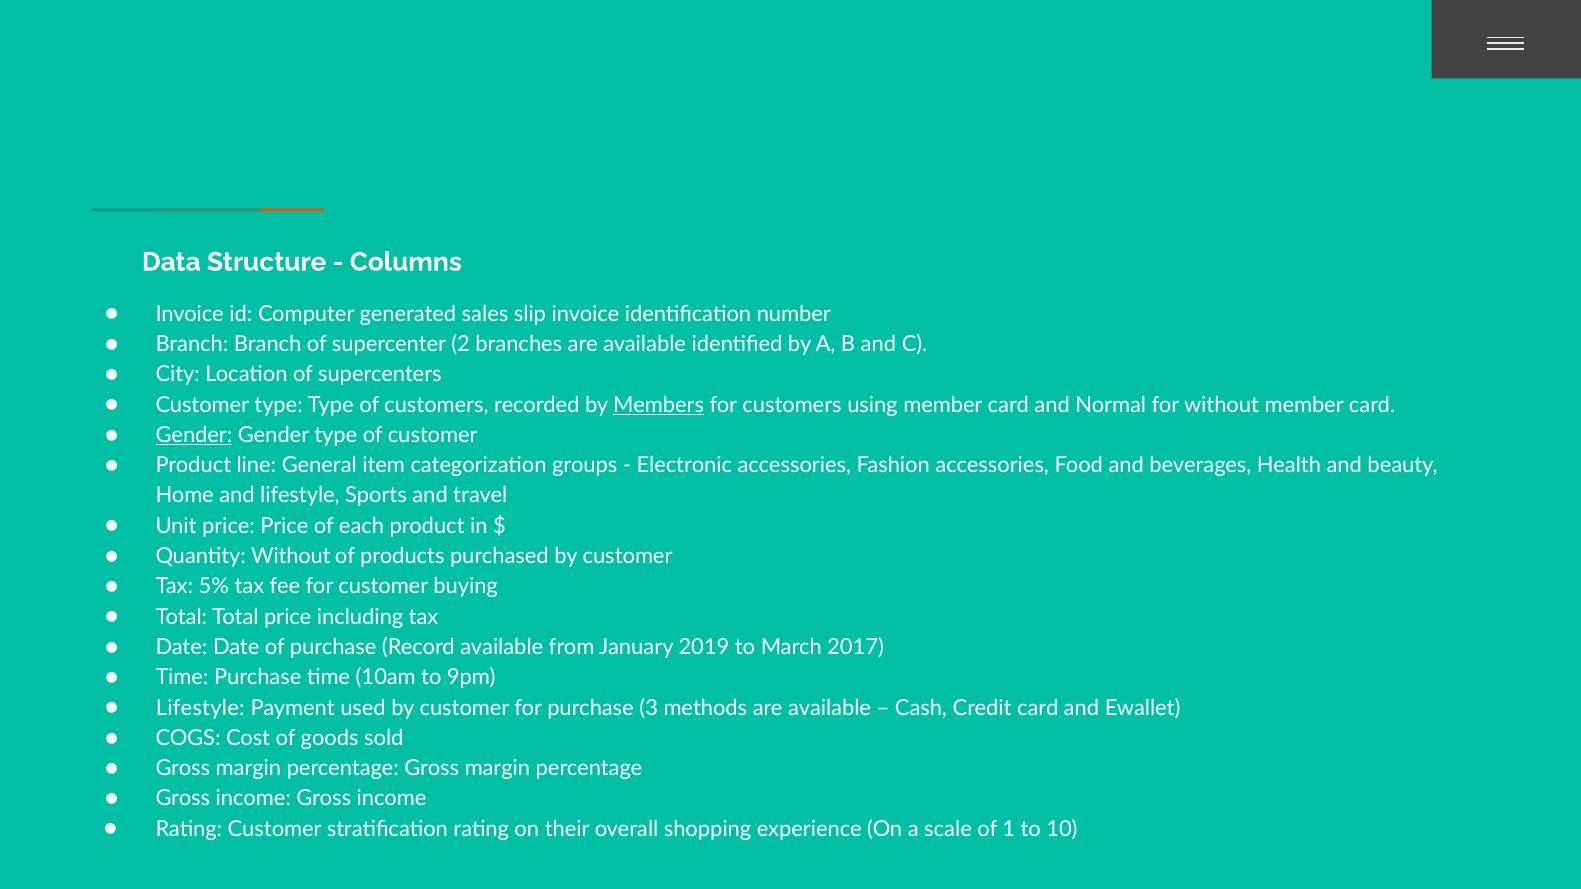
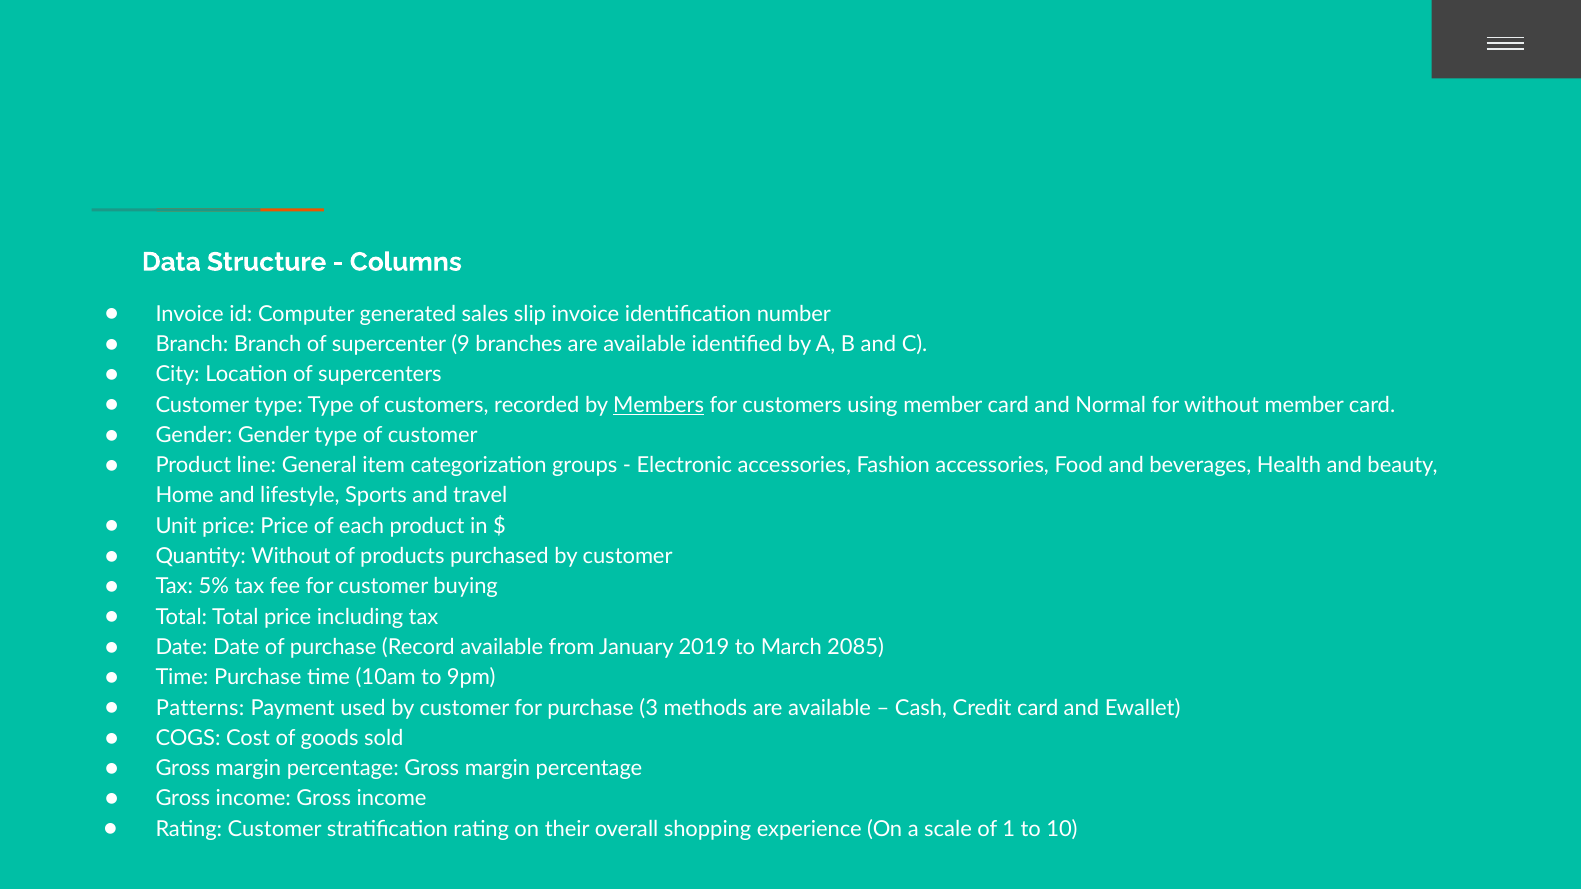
2: 2 -> 9
Gender at (194, 435) underline: present -> none
2017: 2017 -> 2085
Lifestyle at (200, 708): Lifestyle -> Patterns
